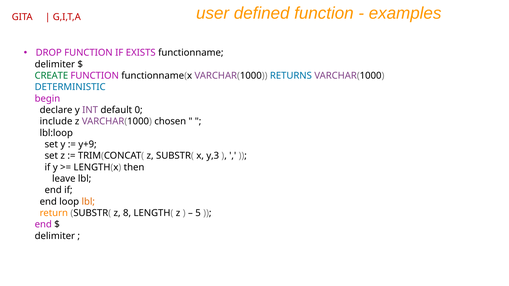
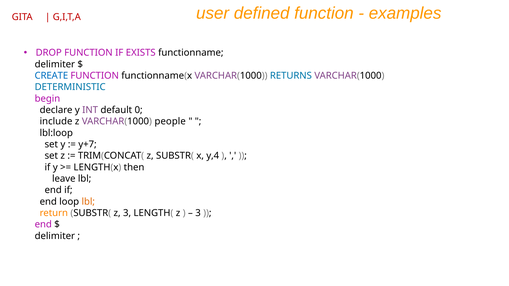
CREATE colour: green -> blue
chosen: chosen -> people
y+9: y+9 -> y+7
y,3: y,3 -> y,4
z 8: 8 -> 3
5 at (198, 213): 5 -> 3
